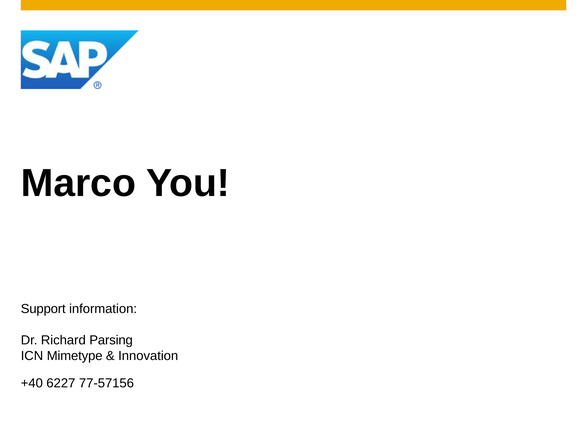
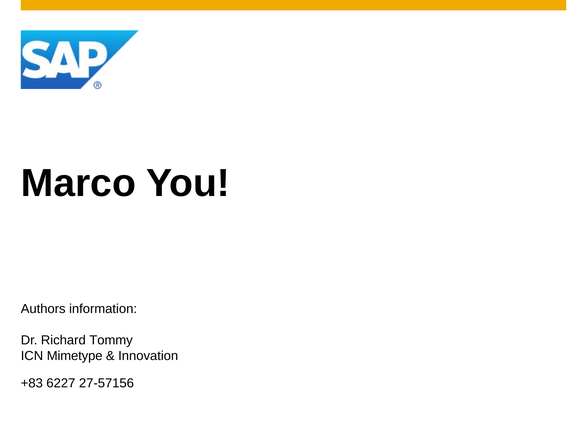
Support: Support -> Authors
Parsing: Parsing -> Tommy
+40: +40 -> +83
77-57156: 77-57156 -> 27-57156
